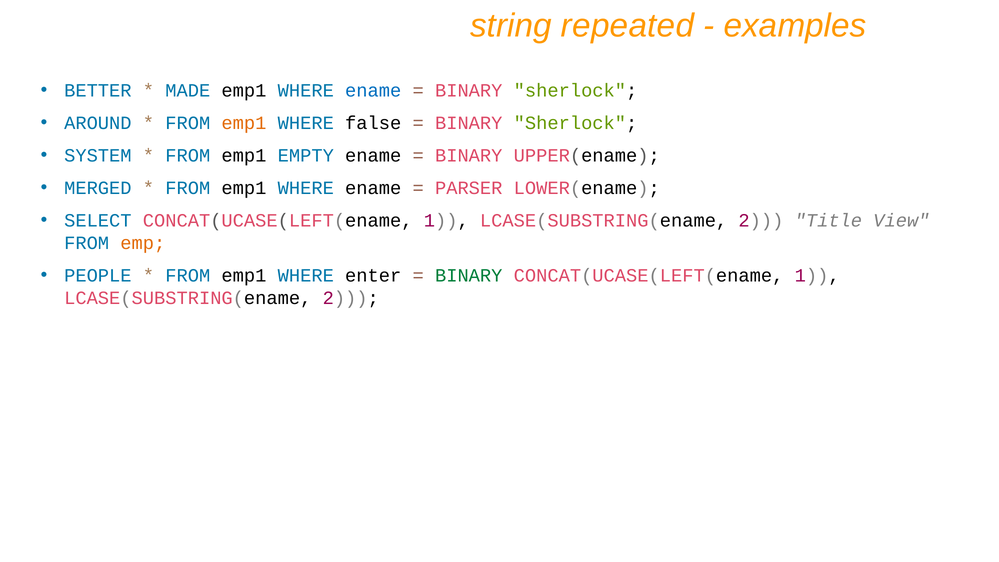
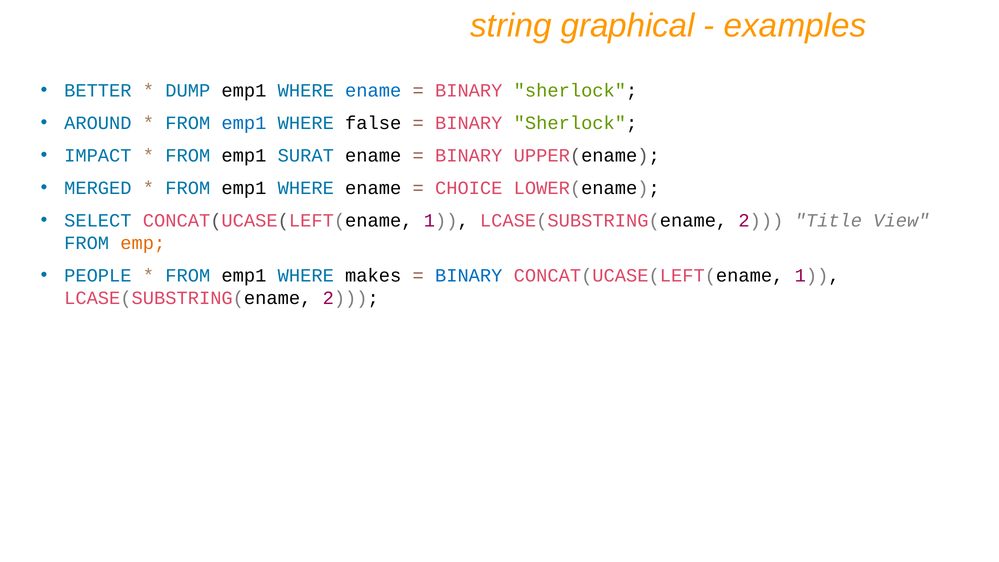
repeated: repeated -> graphical
MADE: MADE -> DUMP
emp1 at (244, 123) colour: orange -> blue
SYSTEM: SYSTEM -> IMPACT
EMPTY: EMPTY -> SURAT
PARSER: PARSER -> CHOICE
enter: enter -> makes
BINARY at (469, 275) colour: green -> blue
